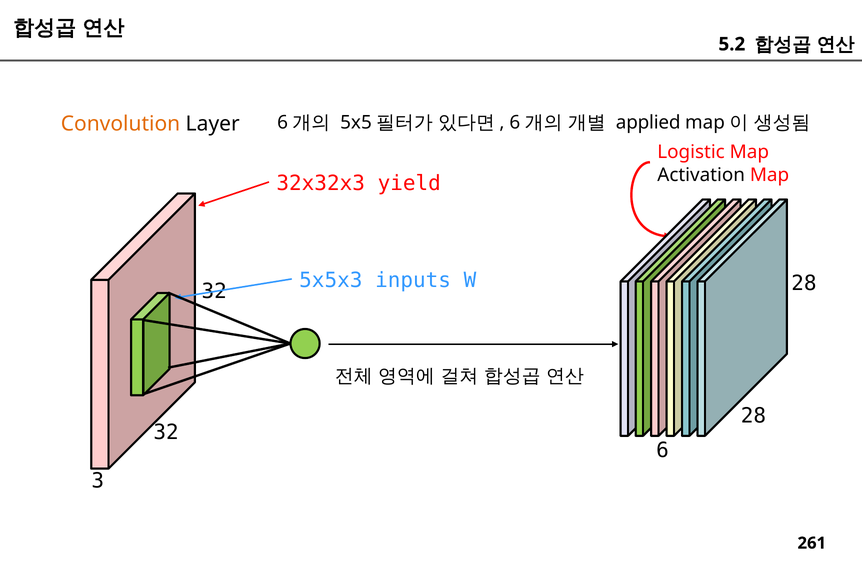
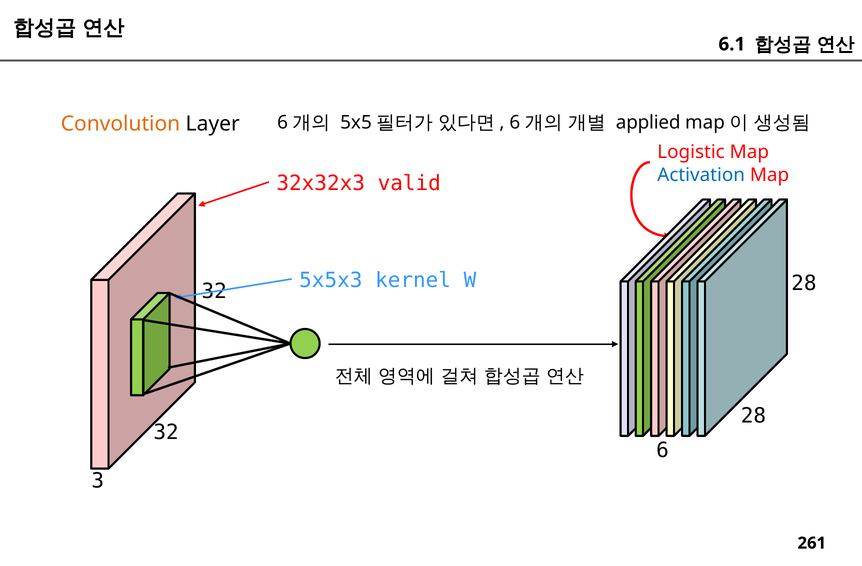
5.2: 5.2 -> 6.1
Activation colour: black -> blue
yield: yield -> valid
inputs: inputs -> kernel
